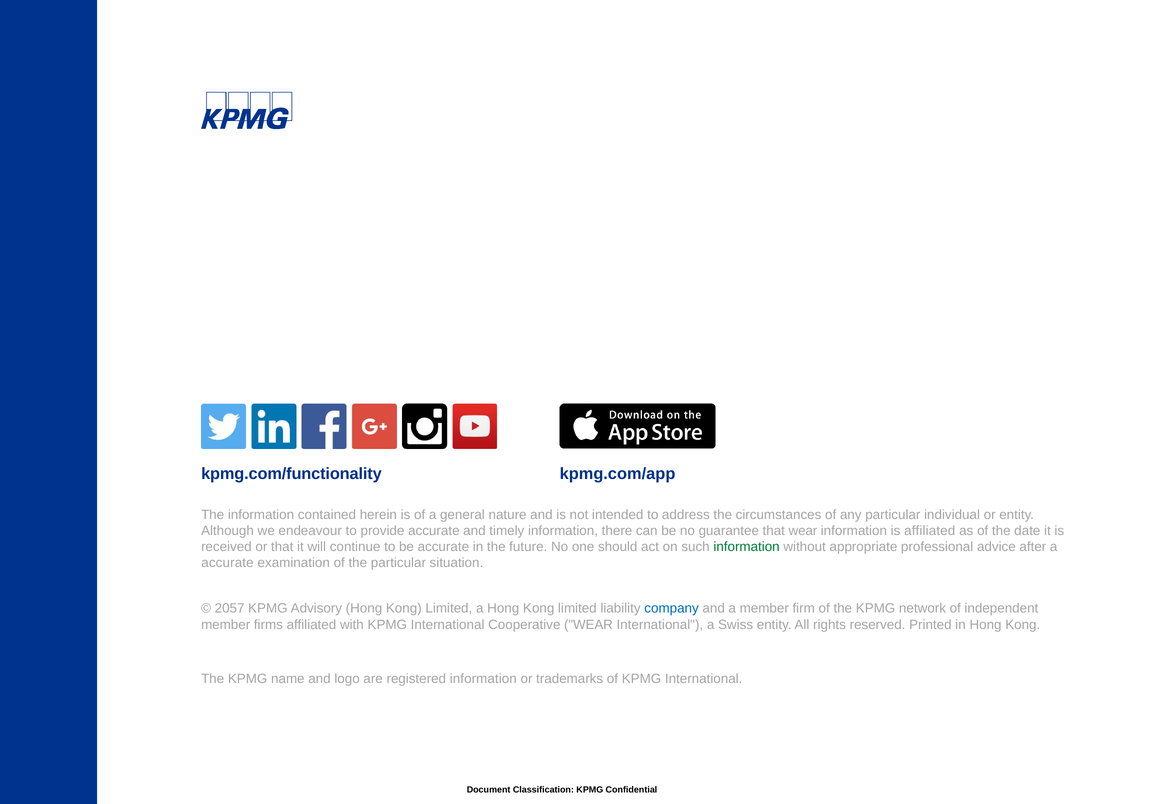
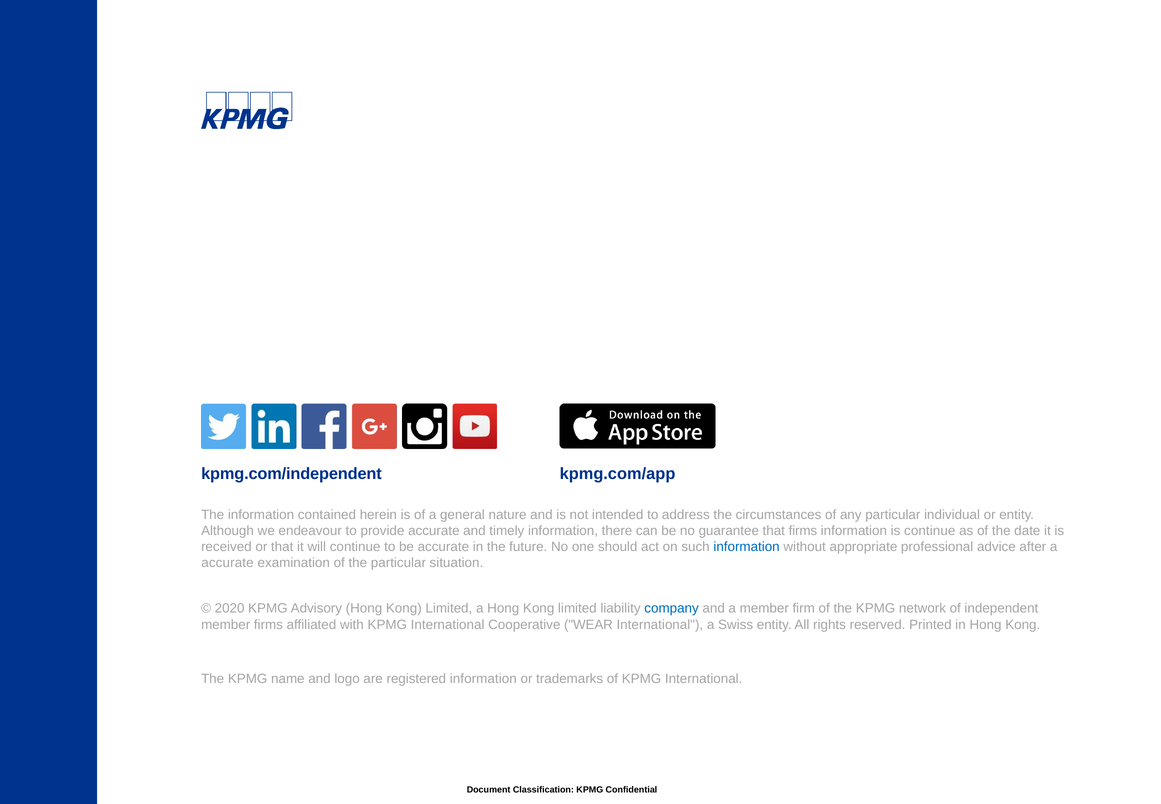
kpmg.com/functionality: kpmg.com/functionality -> kpmg.com/independent
that wear: wear -> firms
is affiliated: affiliated -> continue
information at (747, 547) colour: green -> blue
2057: 2057 -> 2020
